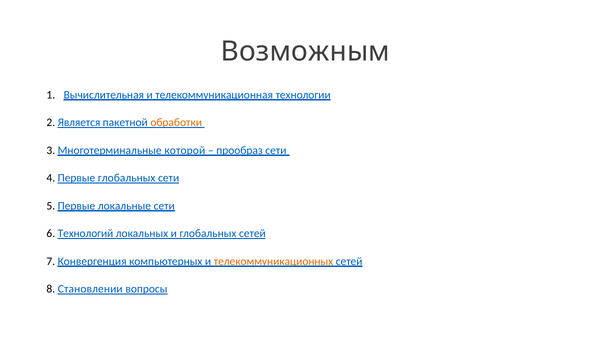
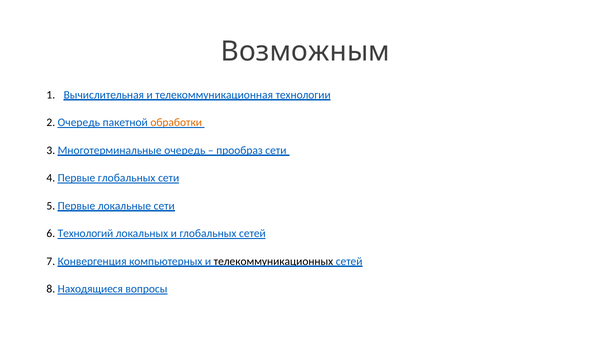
2 Является: Является -> Очередь
Многотерминальные которой: которой -> очередь
телекоммуникационных colour: orange -> black
Становлении: Становлении -> Находящиеся
